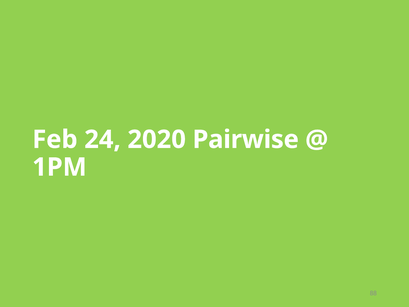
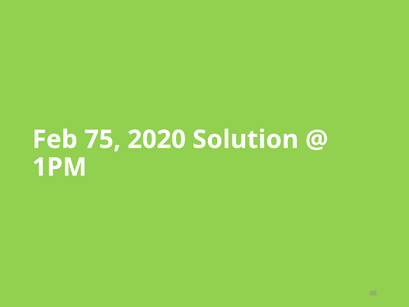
24: 24 -> 75
Pairwise: Pairwise -> Solution
